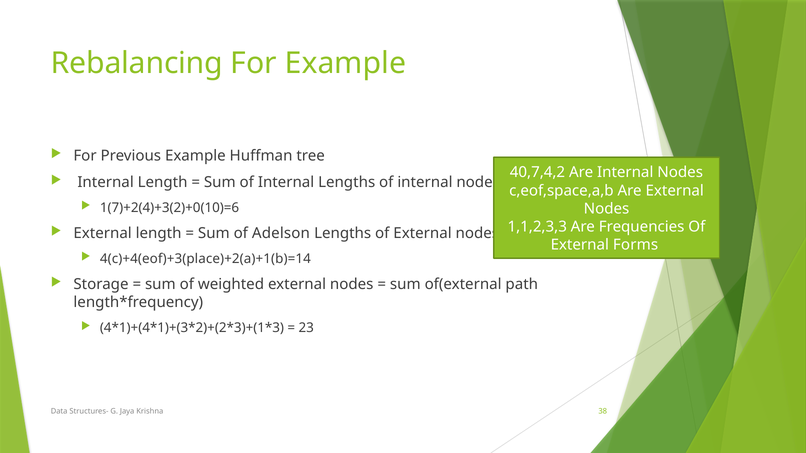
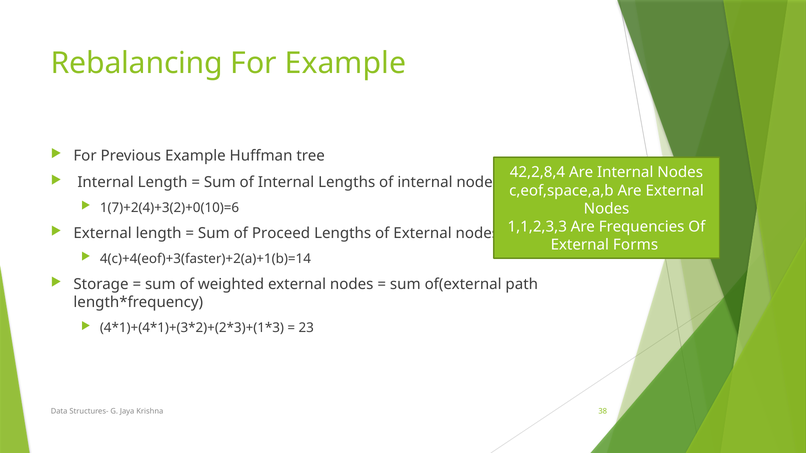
40,7,4,2: 40,7,4,2 -> 42,2,8,4
Adelson: Adelson -> Proceed
4(c)+4(eof)+3(place)+2(a)+1(b)=14: 4(c)+4(eof)+3(place)+2(a)+1(b)=14 -> 4(c)+4(eof)+3(faster)+2(a)+1(b)=14
